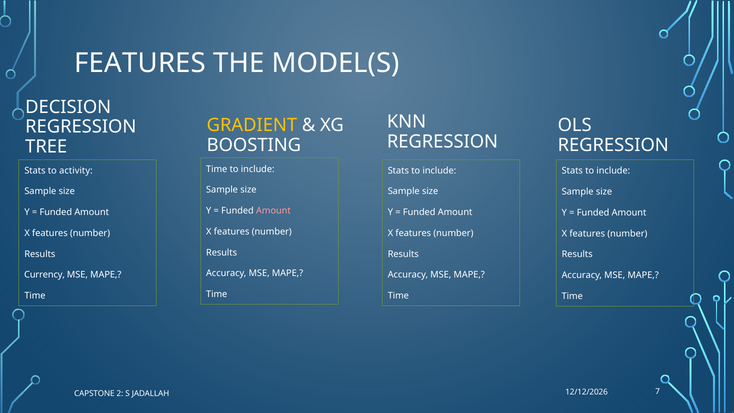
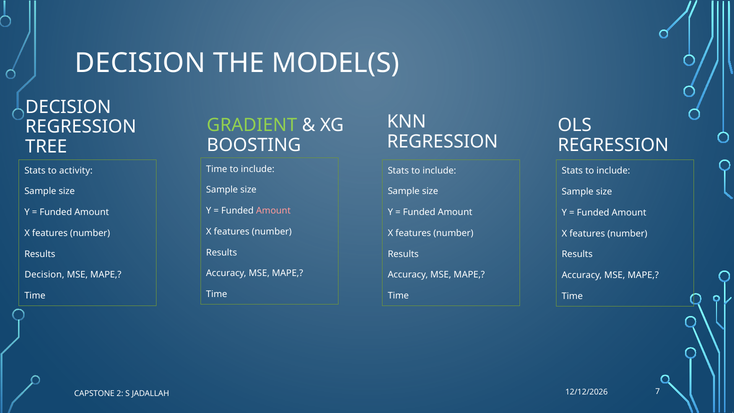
FEATURES at (140, 63): FEATURES -> DECISION
GRADIENT colour: yellow -> light green
Currency at (45, 275): Currency -> Decision
